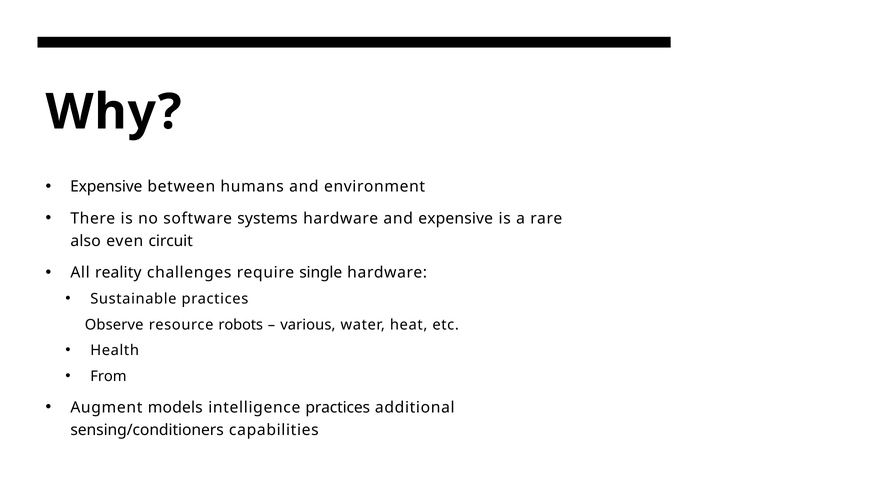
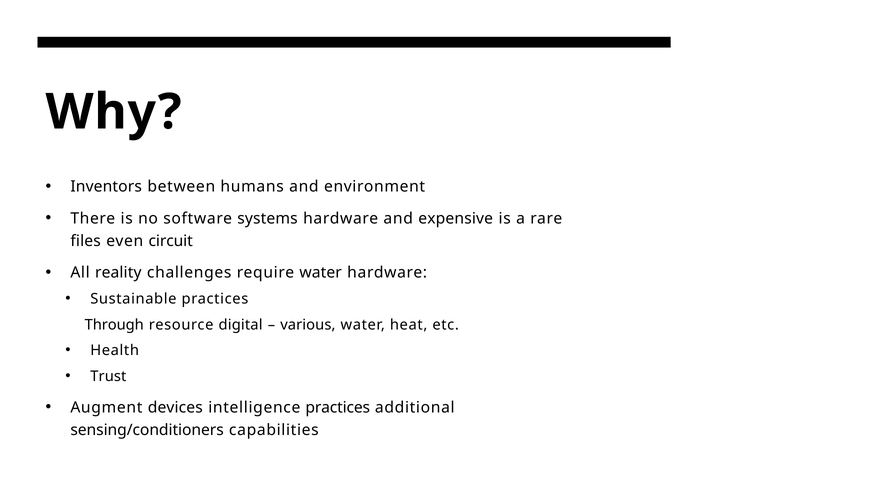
Expensive at (106, 187): Expensive -> Inventors
also: also -> files
require single: single -> water
Observe: Observe -> Through
robots: robots -> digital
From: From -> Trust
models: models -> devices
